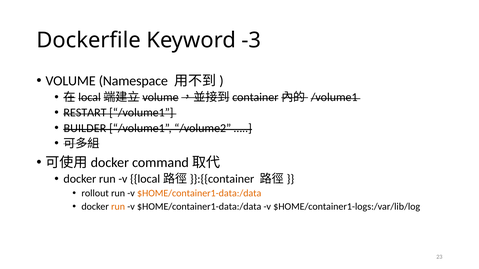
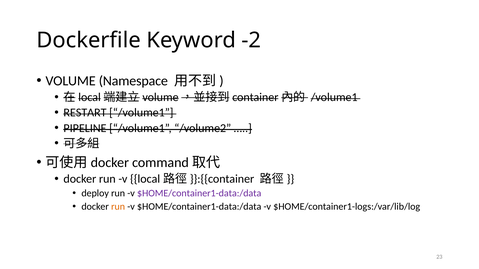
-3: -3 -> -2
BUILDER: BUILDER -> PIPELINE
rollout: rollout -> deploy
$HOME/container1-data:/data at (199, 194) colour: orange -> purple
